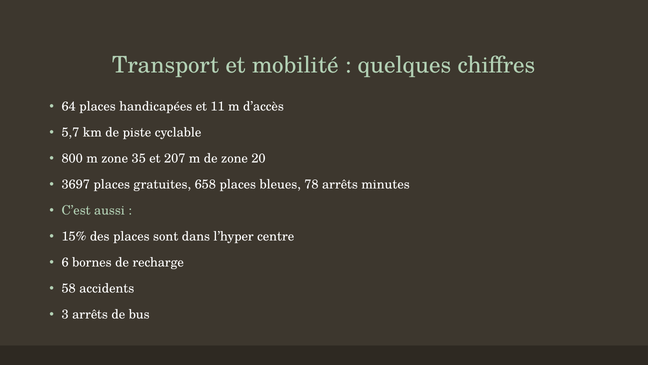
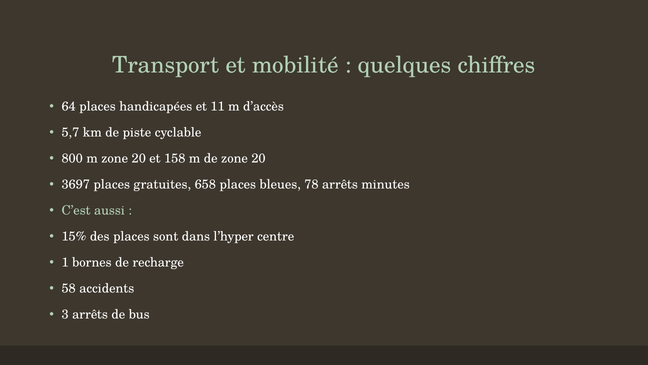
m zone 35: 35 -> 20
207: 207 -> 158
6: 6 -> 1
